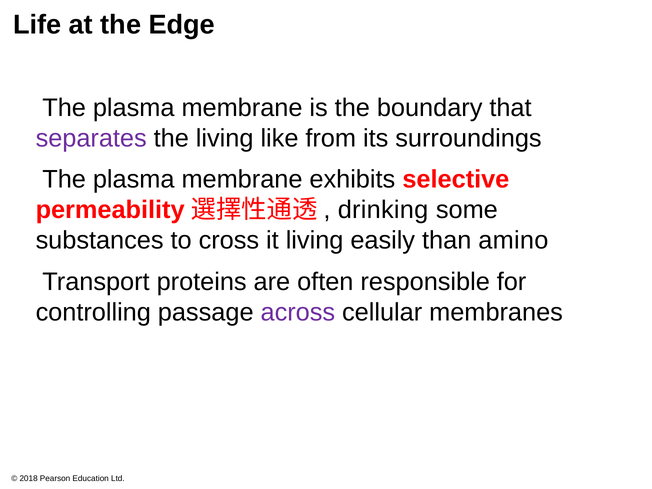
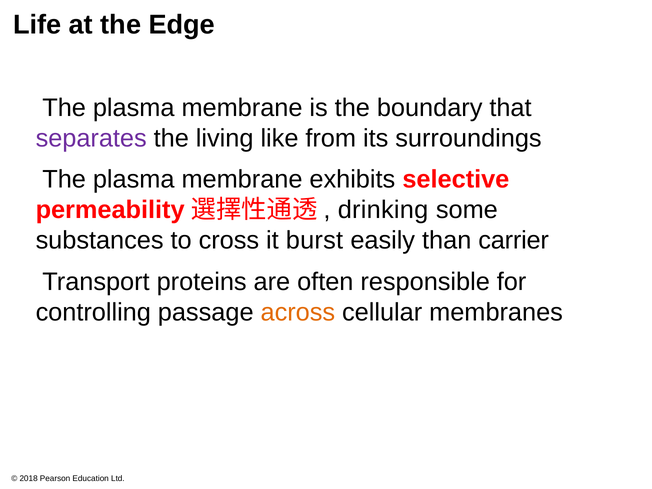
it living: living -> burst
amino: amino -> carrier
across colour: purple -> orange
